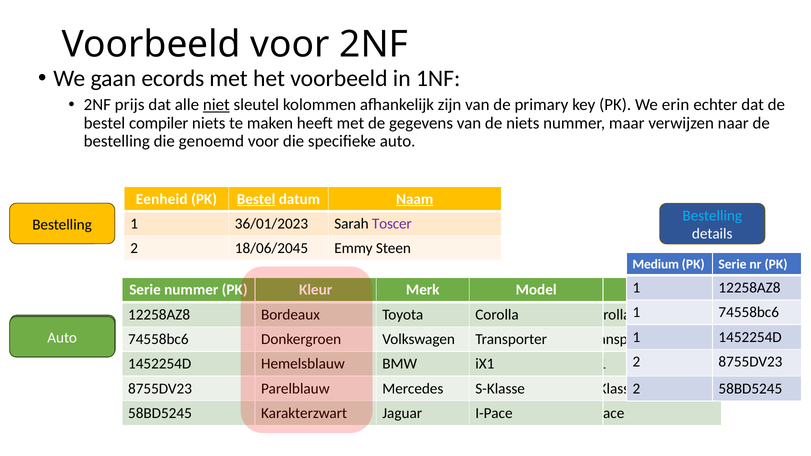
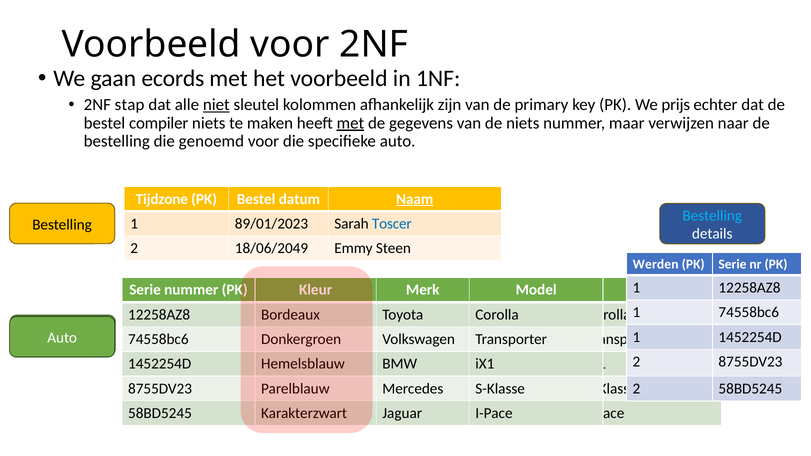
prijs: prijs -> stap
erin: erin -> prijs
met at (350, 123) underline: none -> present
Eenheid: Eenheid -> Tijdzone
Bestel at (256, 199) underline: present -> none
36/01/2023: 36/01/2023 -> 89/01/2023
Toscer colour: purple -> blue
18/06/2045: 18/06/2045 -> 18/06/2049
Medium: Medium -> Werden
